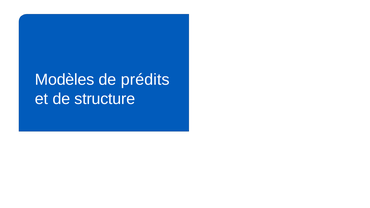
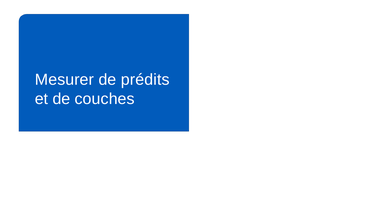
Modèles: Modèles -> Mesurer
structure: structure -> couches
